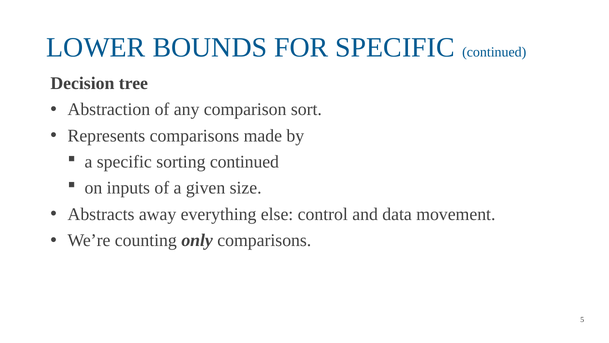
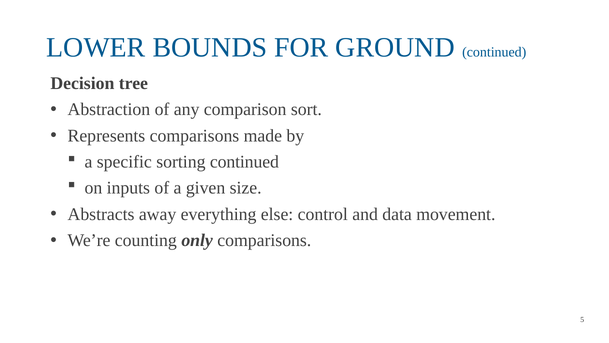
FOR SPECIFIC: SPECIFIC -> GROUND
